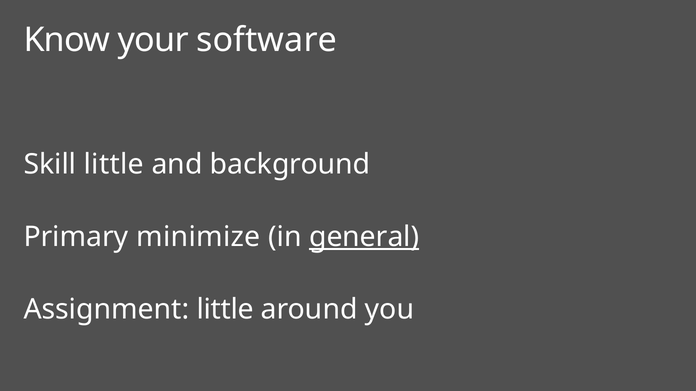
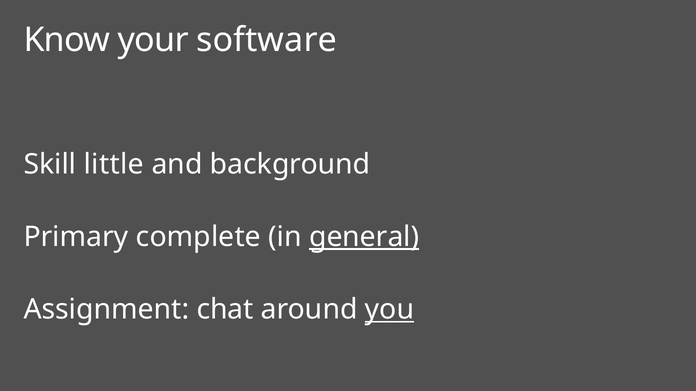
minimize: minimize -> complete
Assignment little: little -> chat
you underline: none -> present
